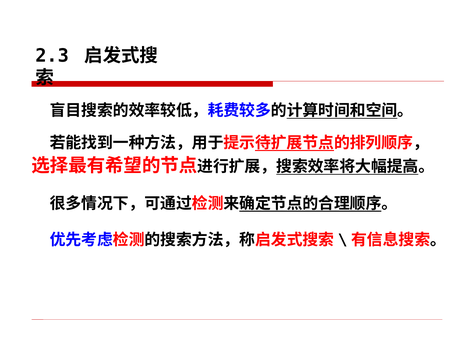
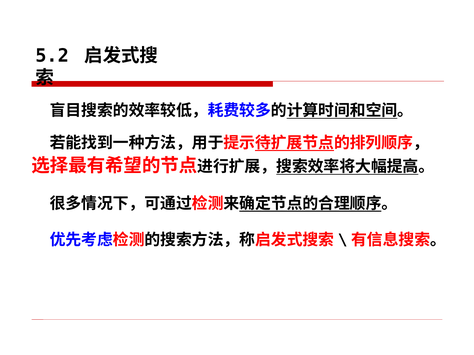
2.3: 2.3 -> 5.2
